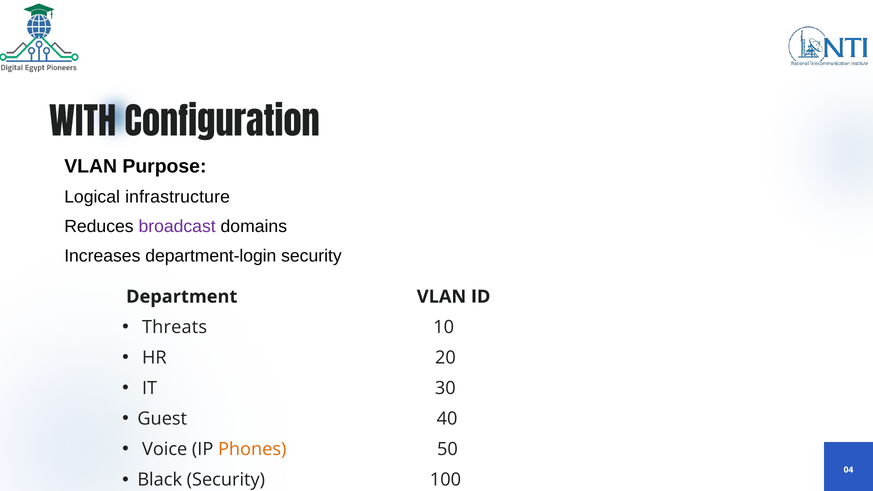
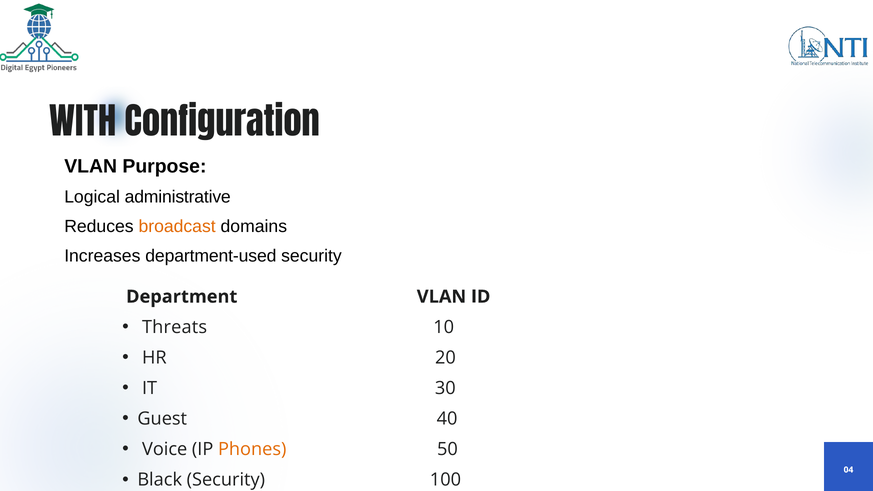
infrastructure: infrastructure -> administrative
broadcast colour: purple -> orange
department-login: department-login -> department-used
